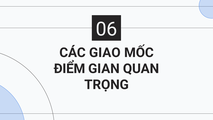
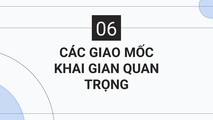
ĐIỂM: ĐIỂM -> KHAI
